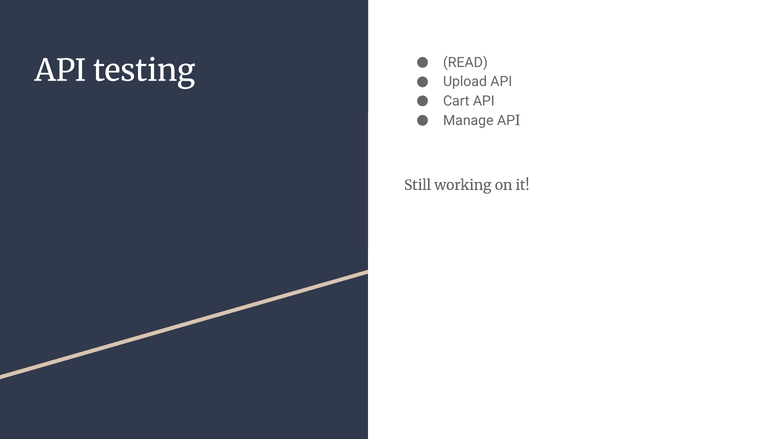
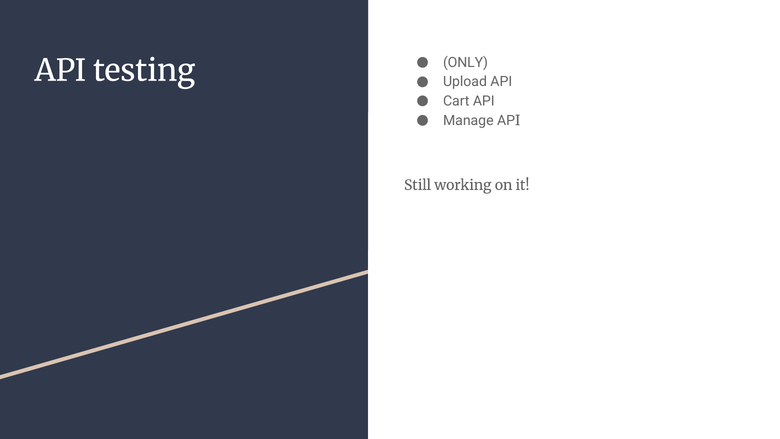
READ: READ -> ONLY
